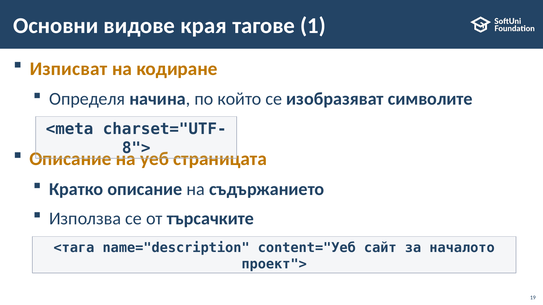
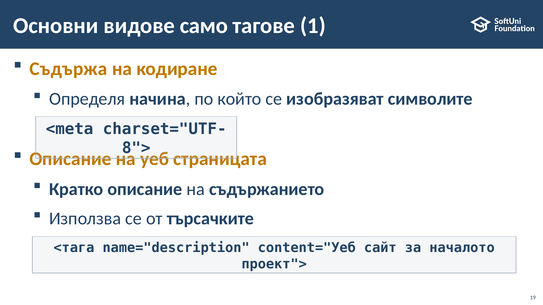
края: края -> само
Изписват: Изписват -> Съдържа
